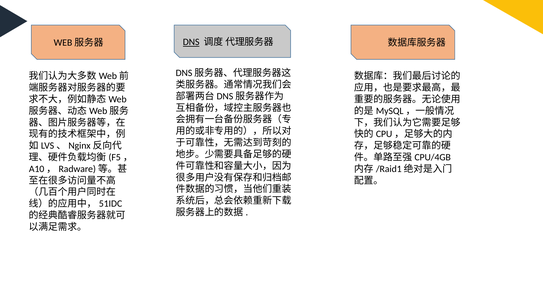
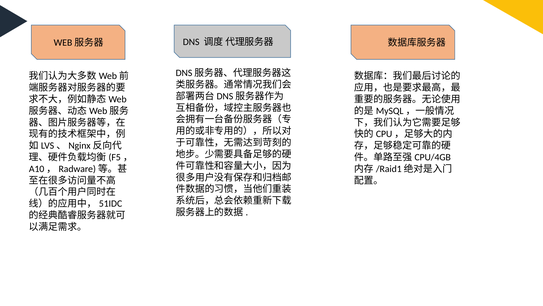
DNS underline: present -> none
